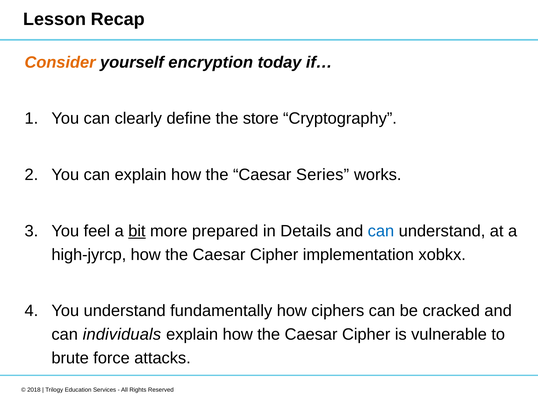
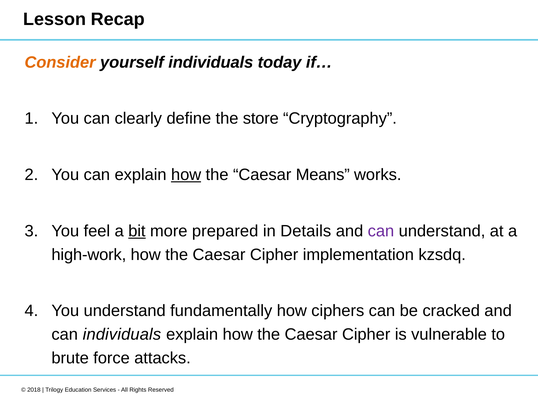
yourself encryption: encryption -> individuals
how at (186, 175) underline: none -> present
Series: Series -> Means
can at (381, 231) colour: blue -> purple
high-jyrcp: high-jyrcp -> high-work
xobkx: xobkx -> kzsdq
